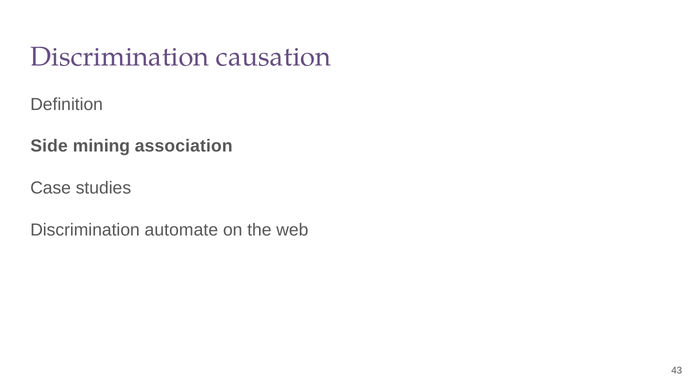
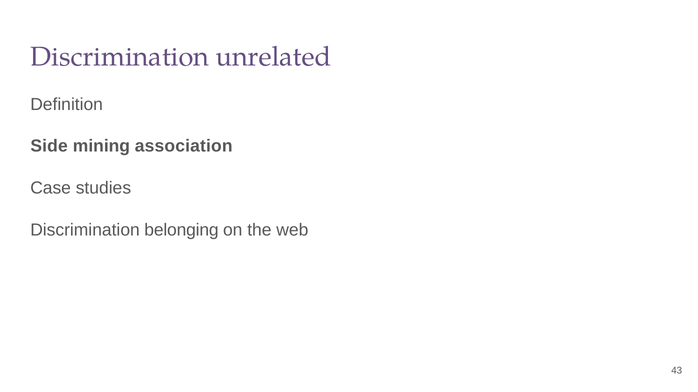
causation: causation -> unrelated
automate: automate -> belonging
